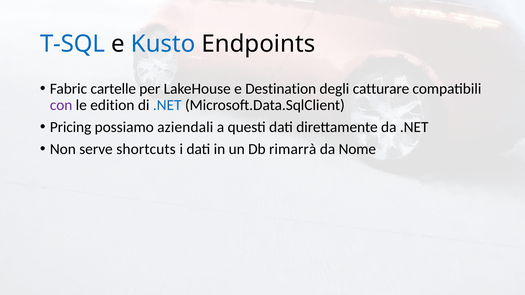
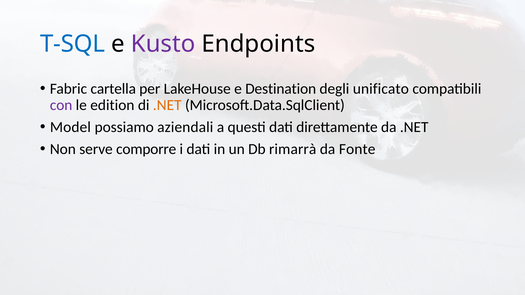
Kusto colour: blue -> purple
cartelle: cartelle -> cartella
catturare: catturare -> unificato
.NET at (167, 105) colour: blue -> orange
Pricing: Pricing -> Model
shortcuts: shortcuts -> comporre
Nome: Nome -> Fonte
